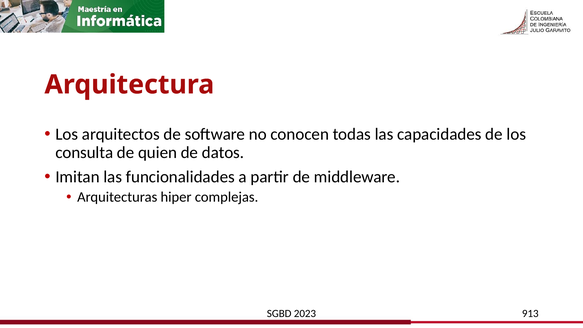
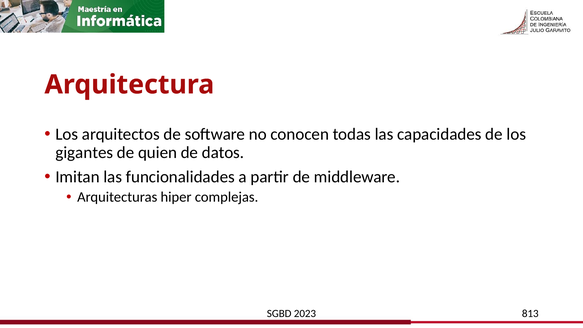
consulta: consulta -> gigantes
913: 913 -> 813
